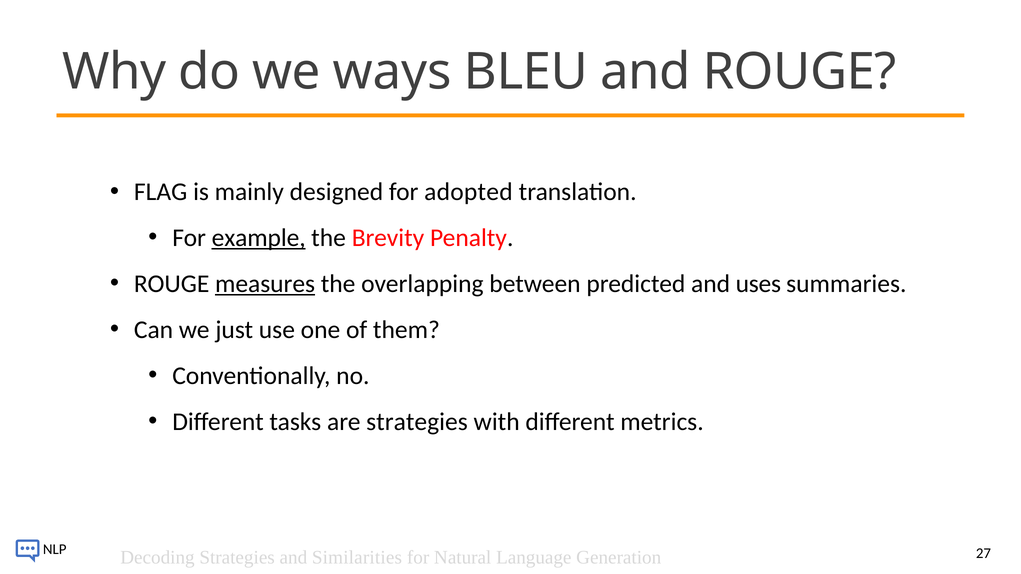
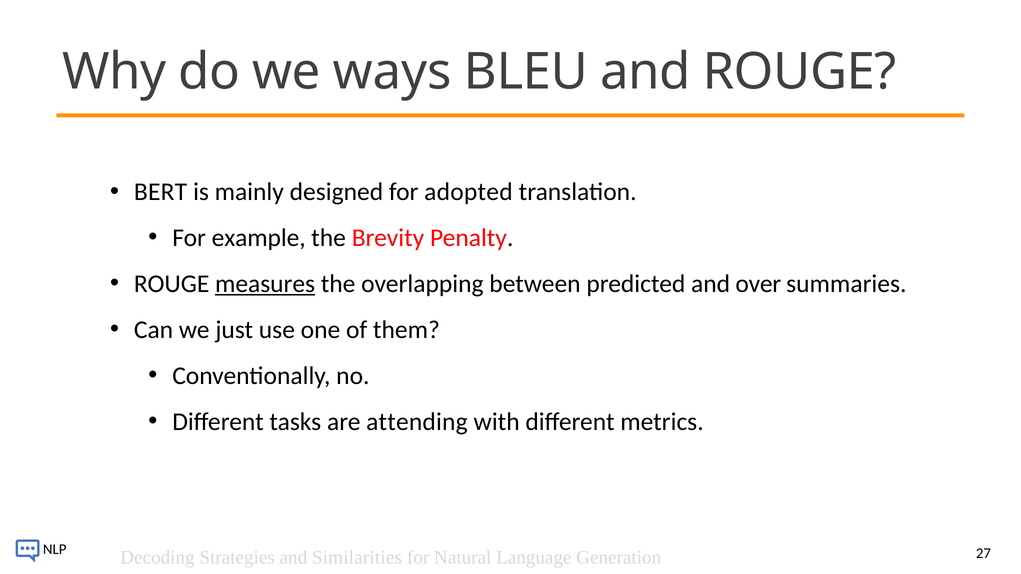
FLAG: FLAG -> BERT
example underline: present -> none
uses: uses -> over
are strategies: strategies -> attending
